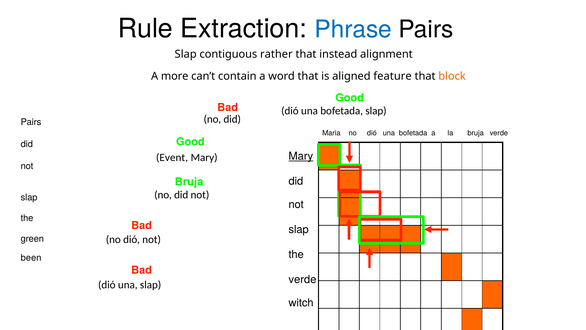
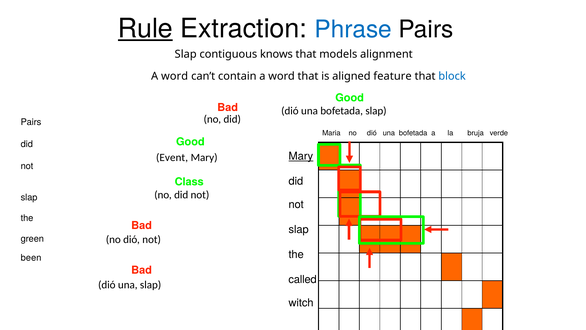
Rule underline: none -> present
rather: rather -> knows
instead: instead -> models
more at (175, 76): more -> word
block colour: orange -> blue
Bruja at (189, 181): Bruja -> Class
verde at (302, 279): verde -> called
